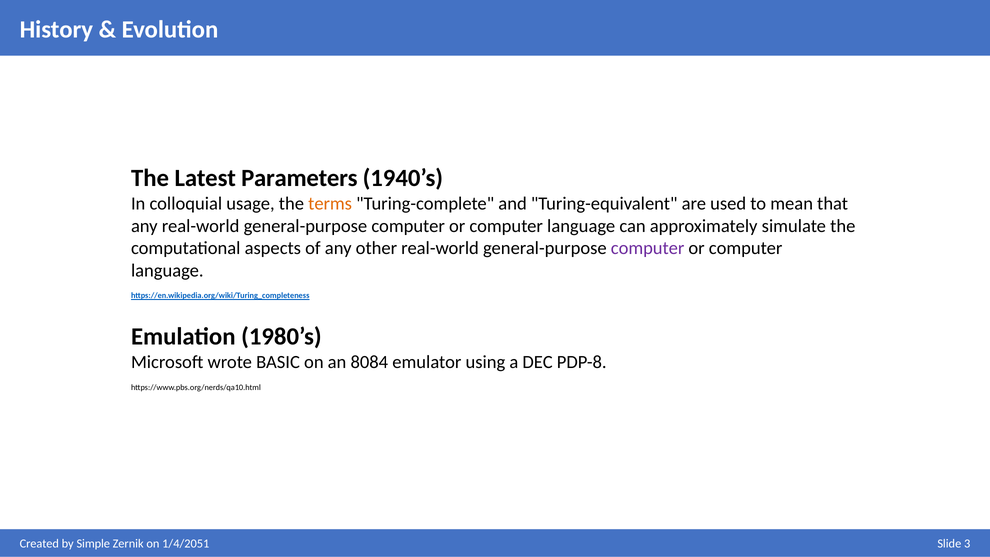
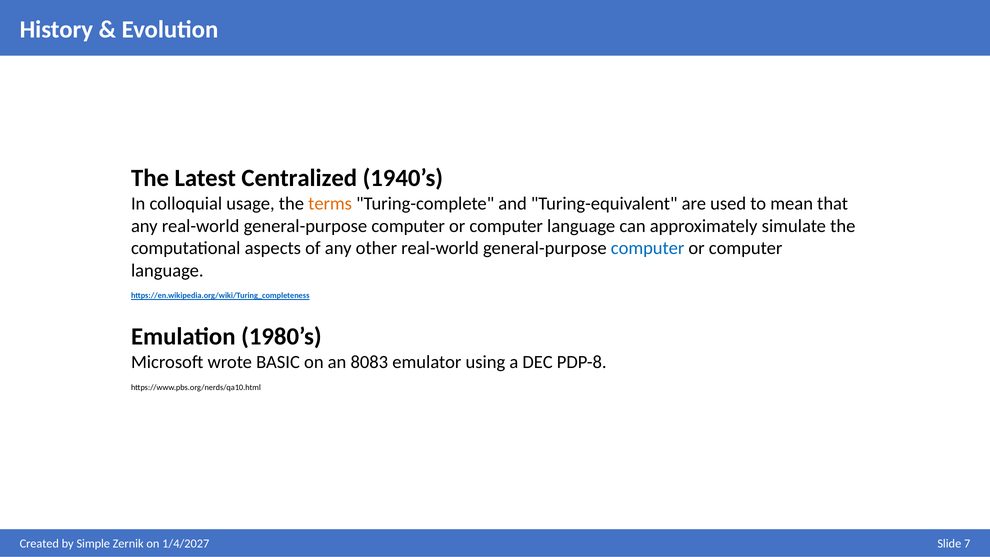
Parameters: Parameters -> Centralized
computer at (648, 248) colour: purple -> blue
8084: 8084 -> 8083
1/4/2051: 1/4/2051 -> 1/4/2027
3: 3 -> 7
